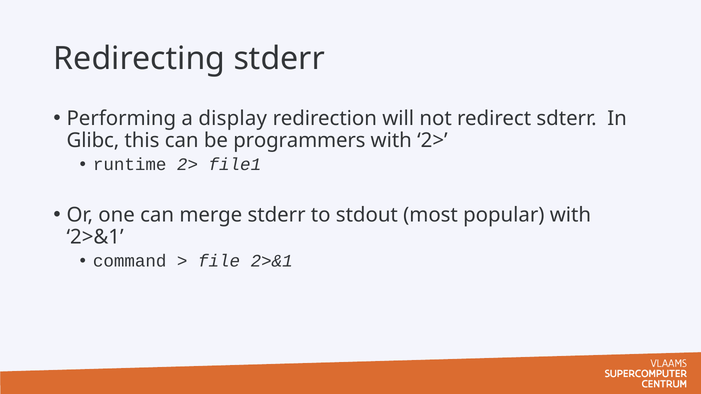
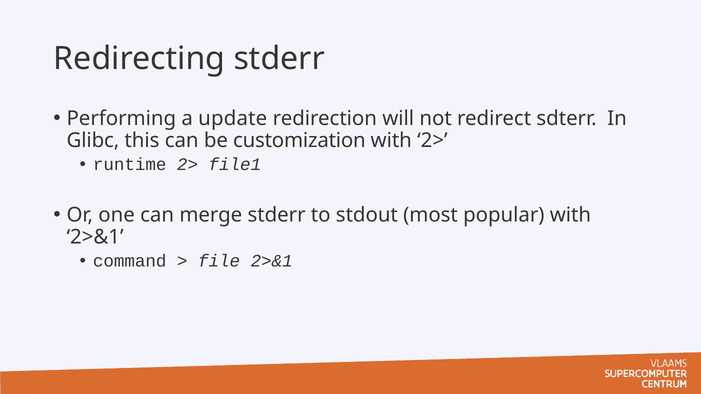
display: display -> update
programmers: programmers -> customization
